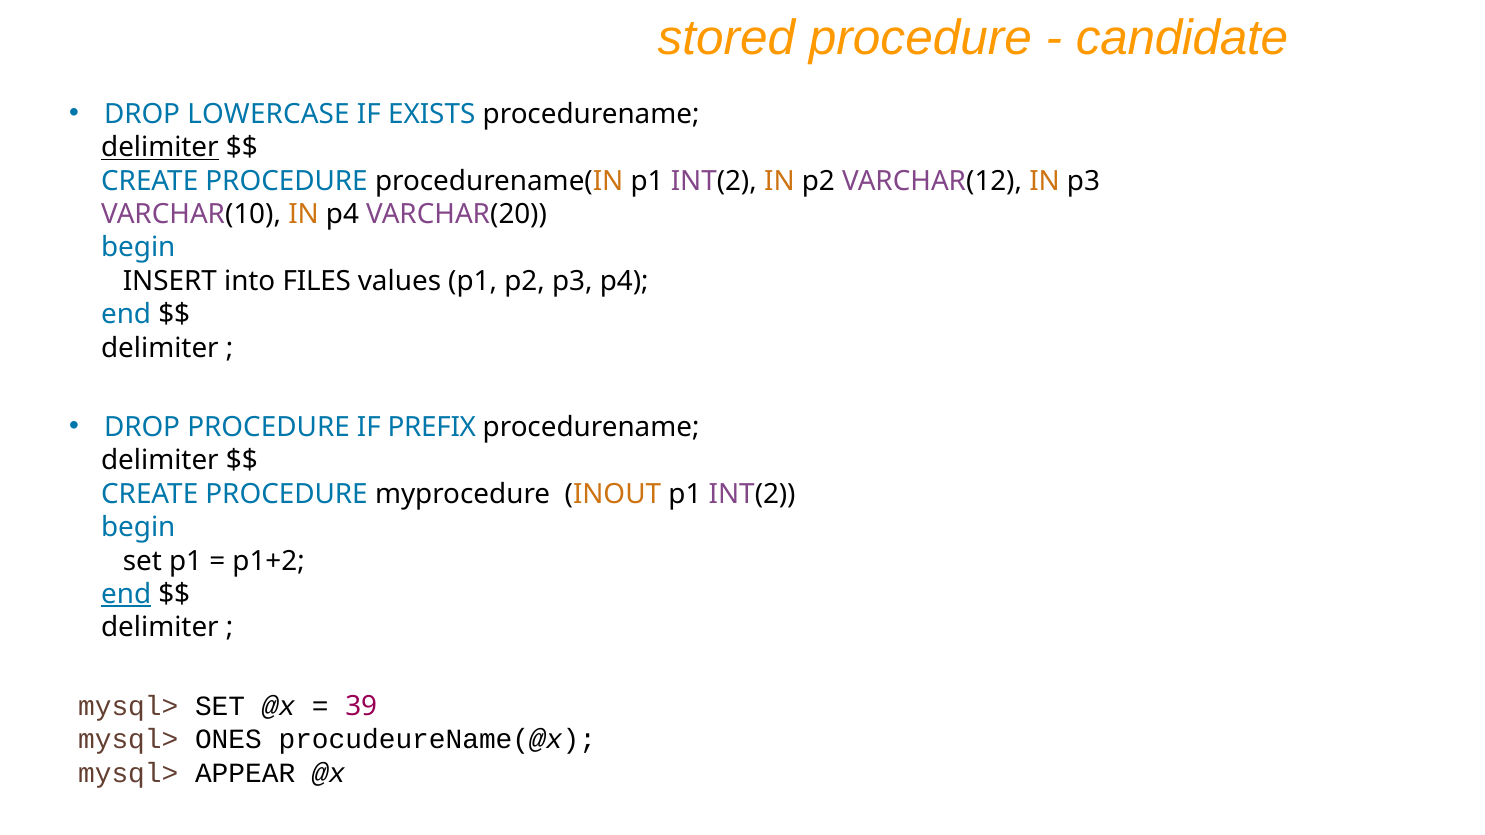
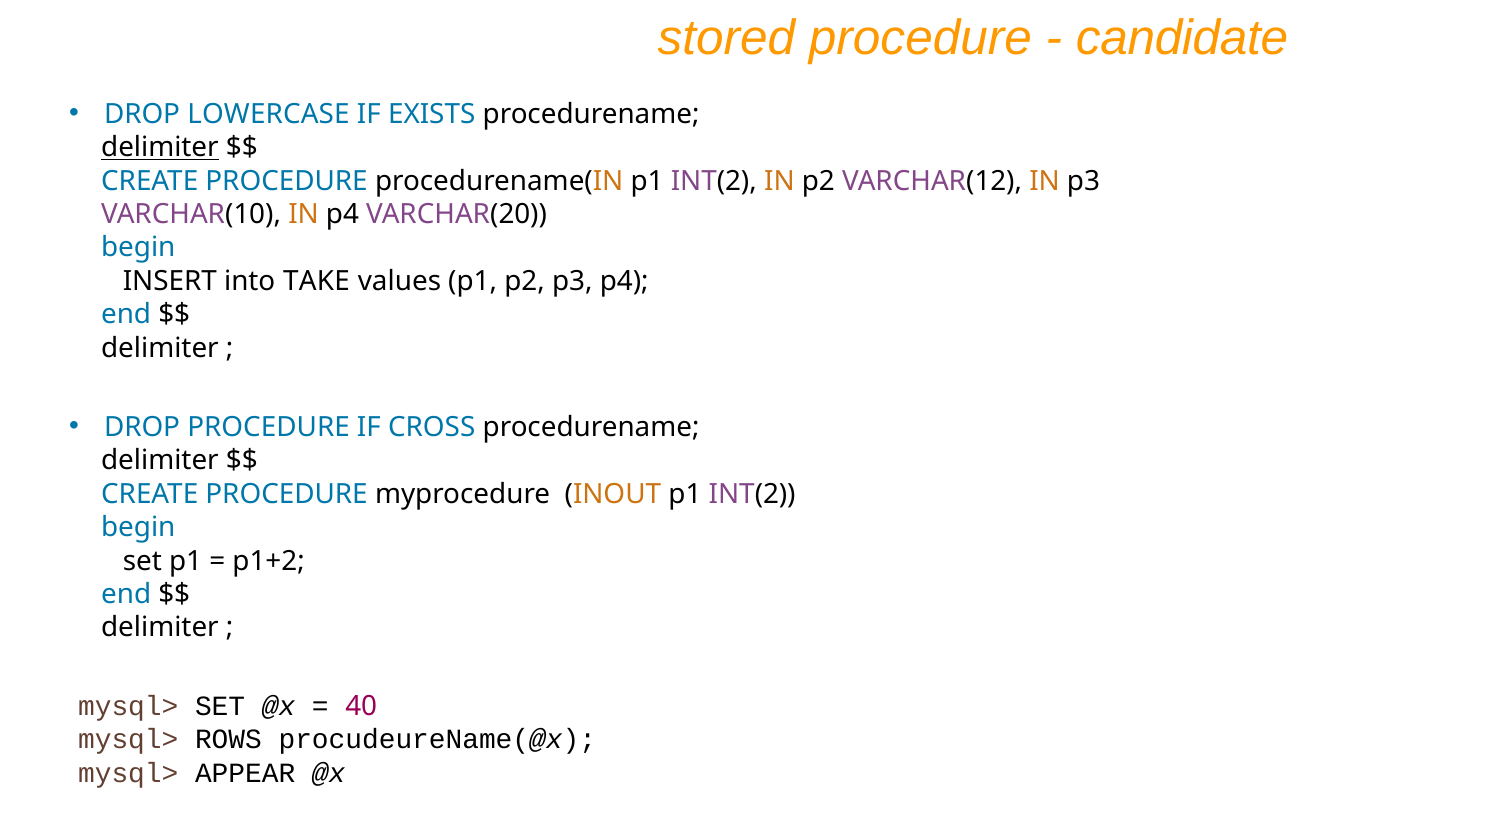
FILES: FILES -> TAKE
PREFIX: PREFIX -> CROSS
end at (126, 594) underline: present -> none
39: 39 -> 40
ONES: ONES -> ROWS
